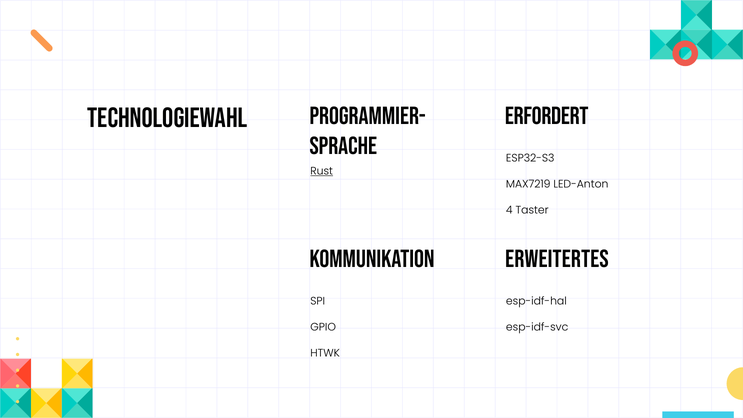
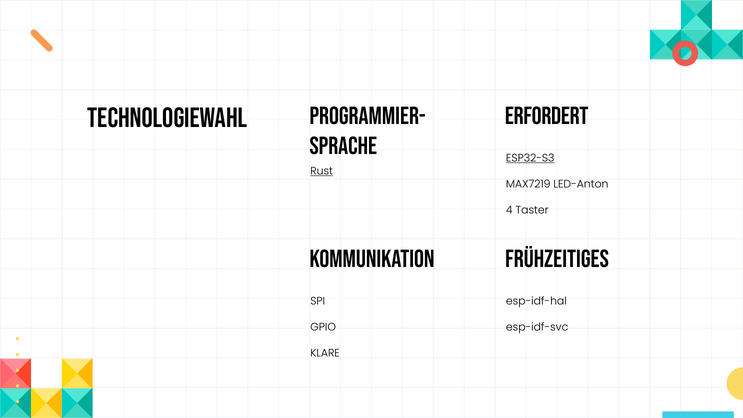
ESP32-S3 underline: none -> present
Erweitertes: Erweitertes -> Frühzeitiges
HTWK: HTWK -> KLARE
